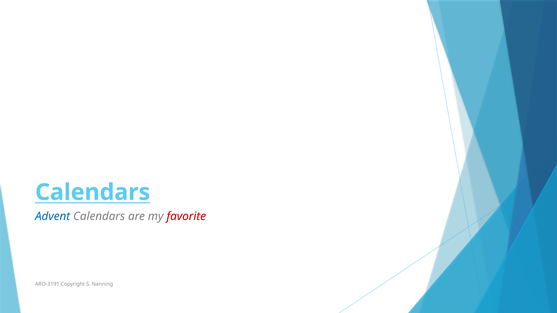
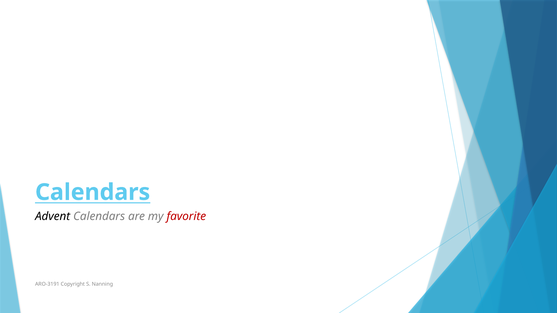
Advent colour: blue -> black
